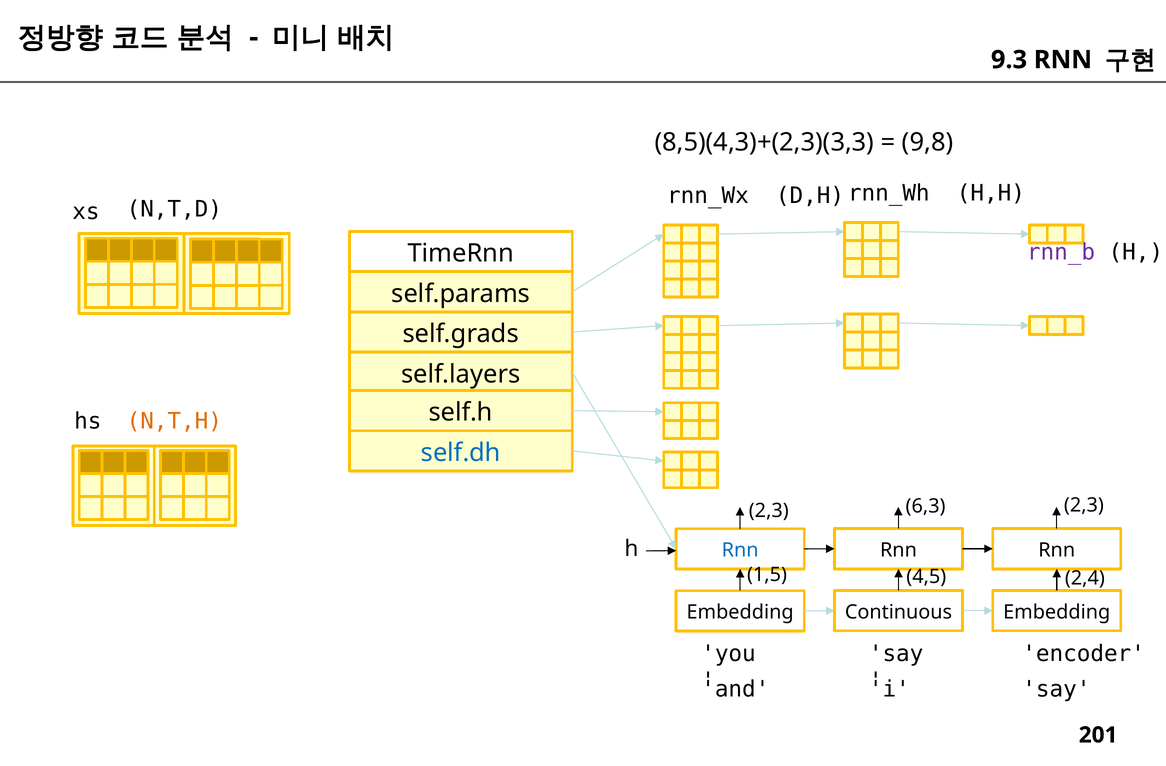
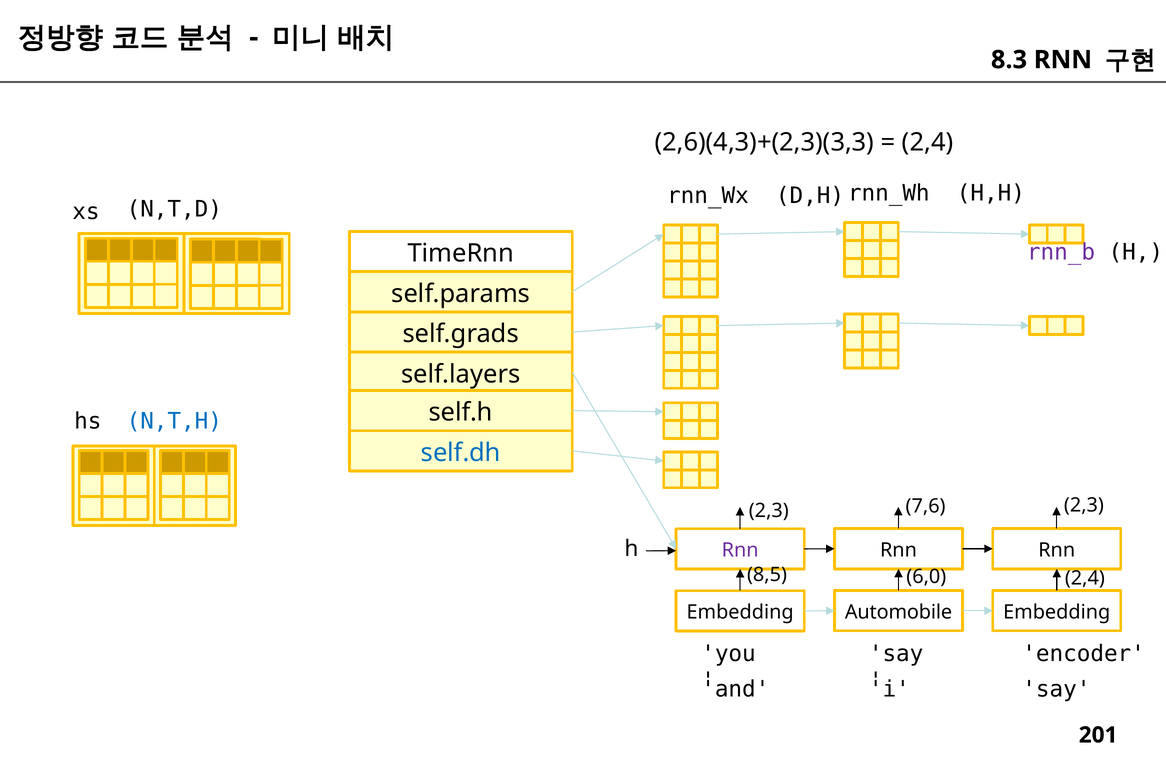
9.3: 9.3 -> 8.3
8,5)(4,3)+(2,3)(3,3: 8,5)(4,3)+(2,3)(3,3 -> 2,6)(4,3)+(2,3)(3,3
9,8 at (928, 142): 9,8 -> 2,4
N,T,H colour: orange -> blue
6,3: 6,3 -> 7,6
Rnn at (740, 550) colour: blue -> purple
1,5: 1,5 -> 8,5
4,5: 4,5 -> 6,0
Continuous: Continuous -> Automobile
